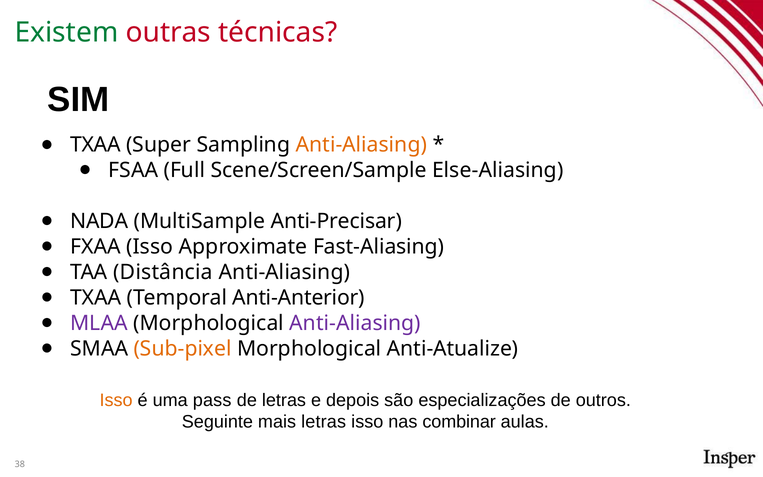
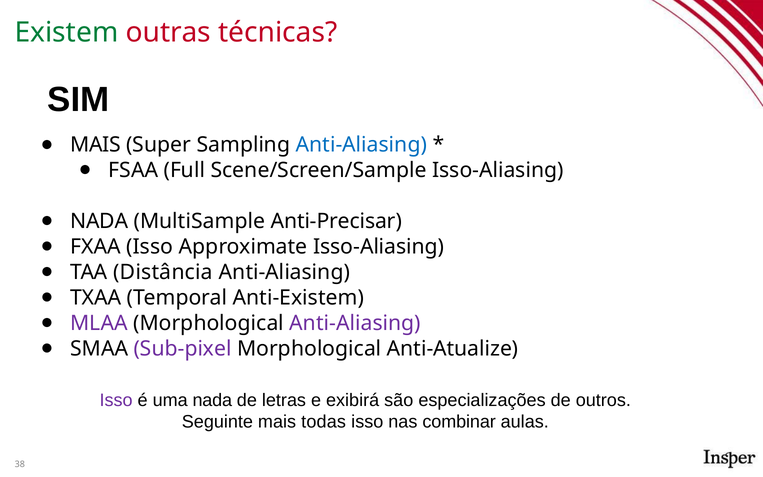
TXAA at (96, 145): TXAA -> MAIS
Anti-Aliasing at (361, 145) colour: orange -> blue
Scene/Screen/Sample Else-Aliasing: Else-Aliasing -> Isso-Aliasing
Approximate Fast-Aliasing: Fast-Aliasing -> Isso-Aliasing
Anti-Anterior: Anti-Anterior -> Anti-Existem
Sub-pixel colour: orange -> purple
Isso at (116, 400) colour: orange -> purple
uma pass: pass -> nada
depois: depois -> exibirá
mais letras: letras -> todas
